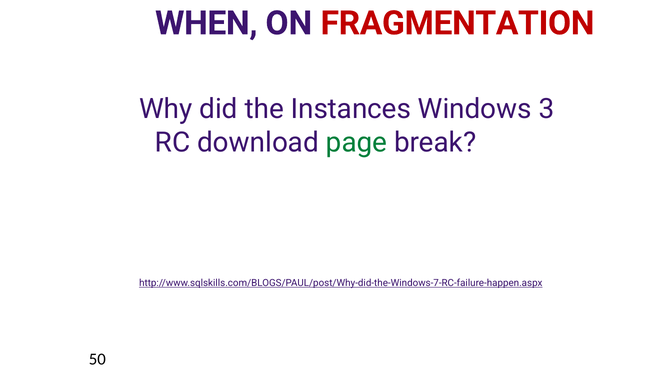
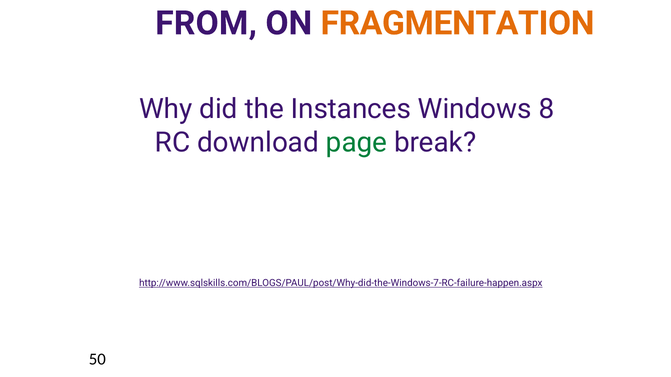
WHEN: WHEN -> FROM
FRAGMENTATION colour: red -> orange
3: 3 -> 8
